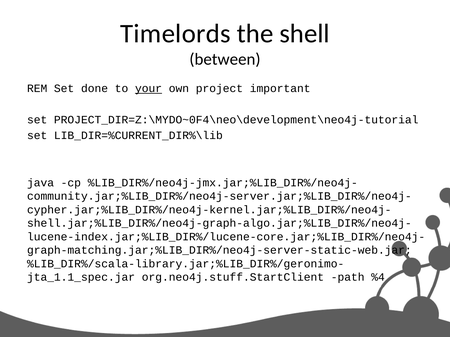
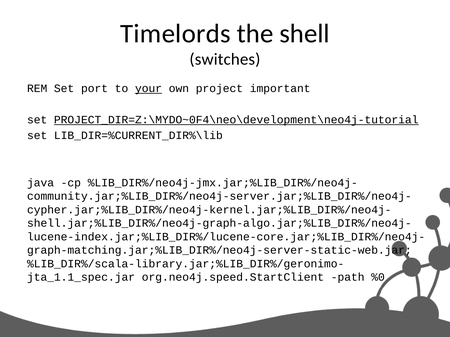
between: between -> switches
done: done -> port
PROJECT_DIR=Z:\MYDO~0F4\neo\development\neo4j-tutorial underline: none -> present
org.neo4j.stuff.StartClient: org.neo4j.stuff.StartClient -> org.neo4j.speed.StartClient
%4: %4 -> %0
